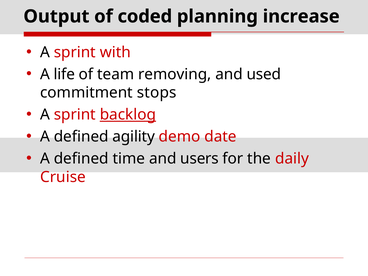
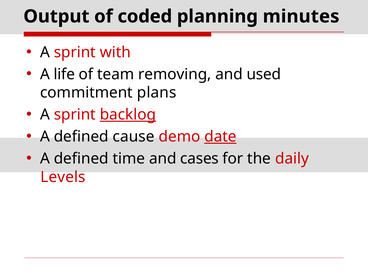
increase: increase -> minutes
stops: stops -> plans
agility: agility -> cause
date underline: none -> present
users: users -> cases
Cruise: Cruise -> Levels
